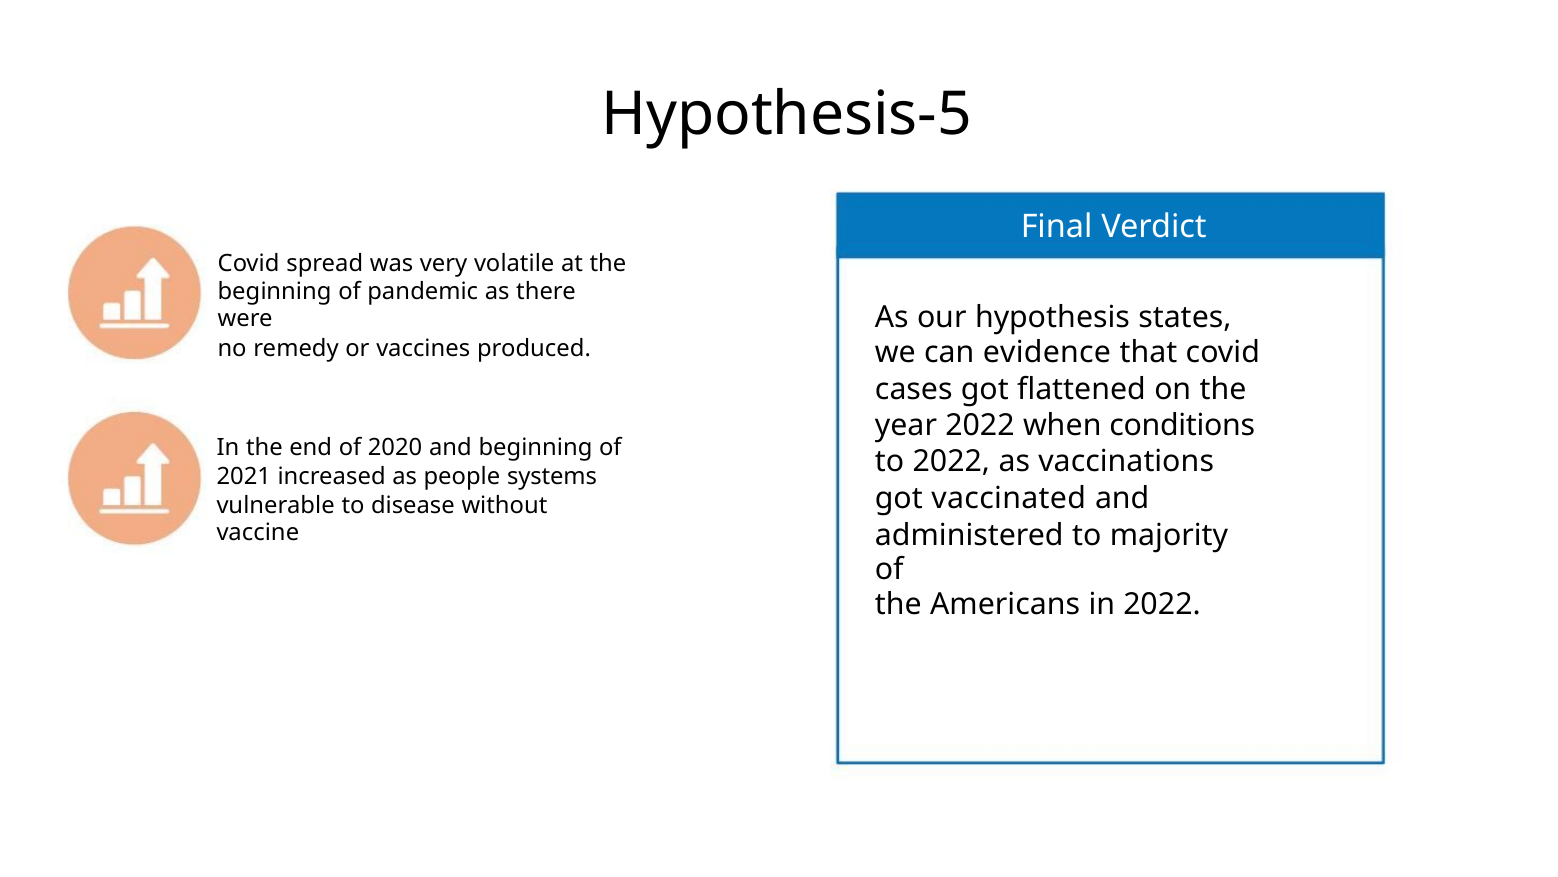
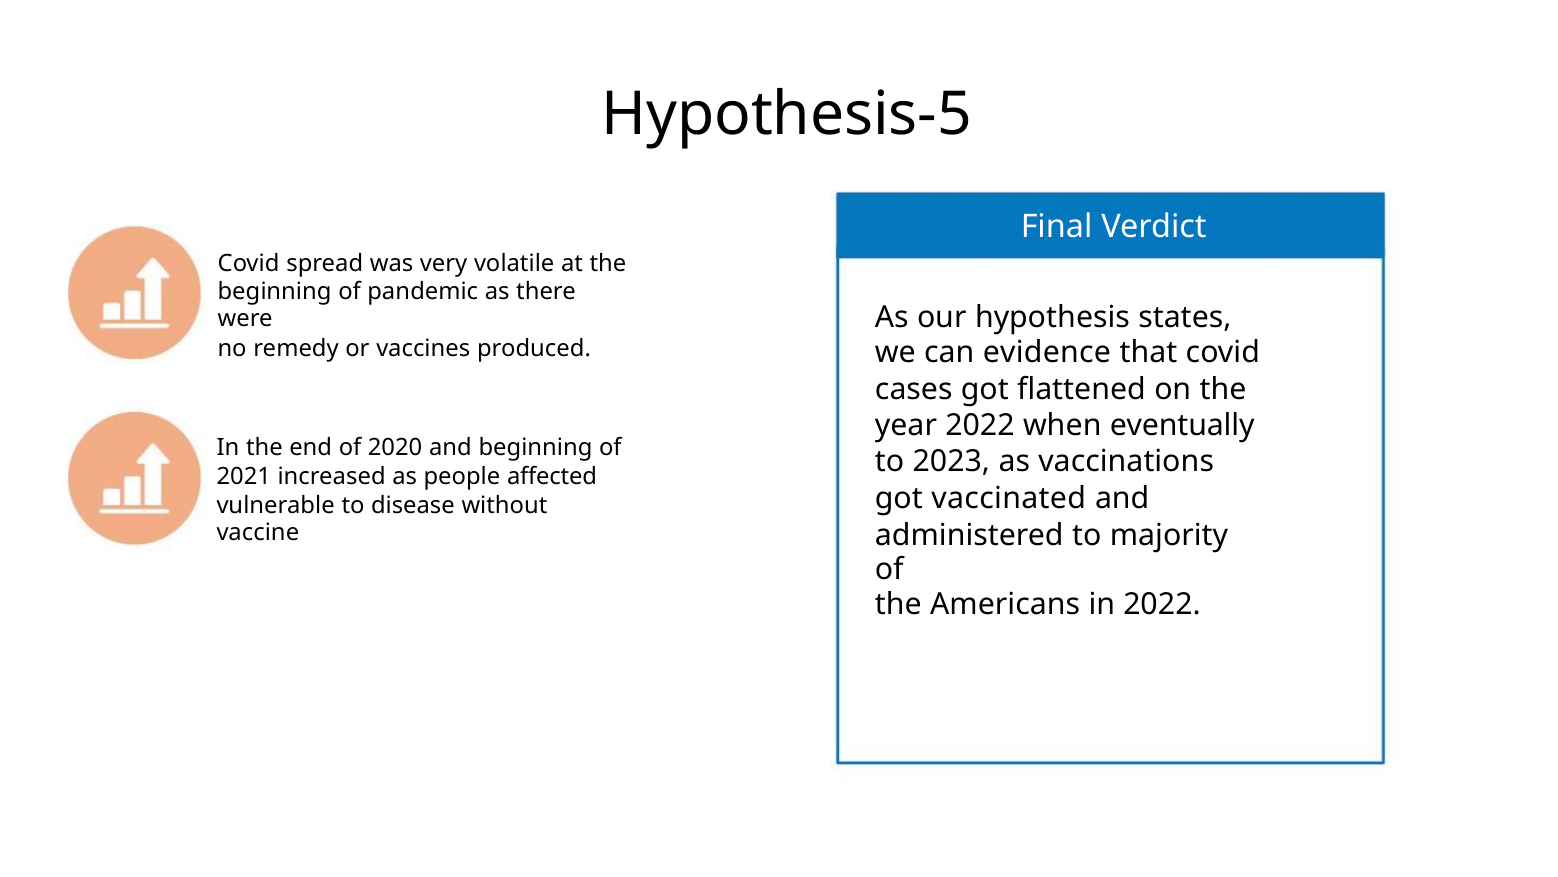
conditions: conditions -> eventually
to 2022: 2022 -> 2023
systems: systems -> affected
